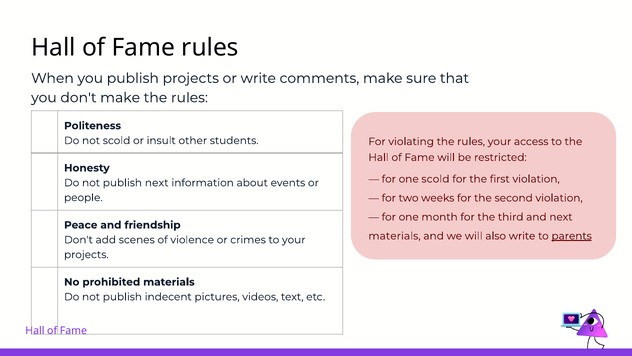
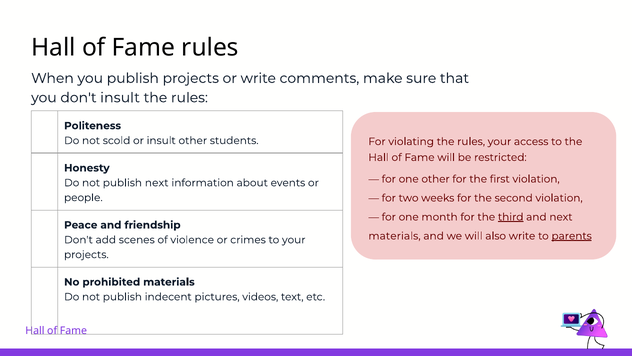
don't make: make -> insult
one scold: scold -> other
third underline: none -> present
